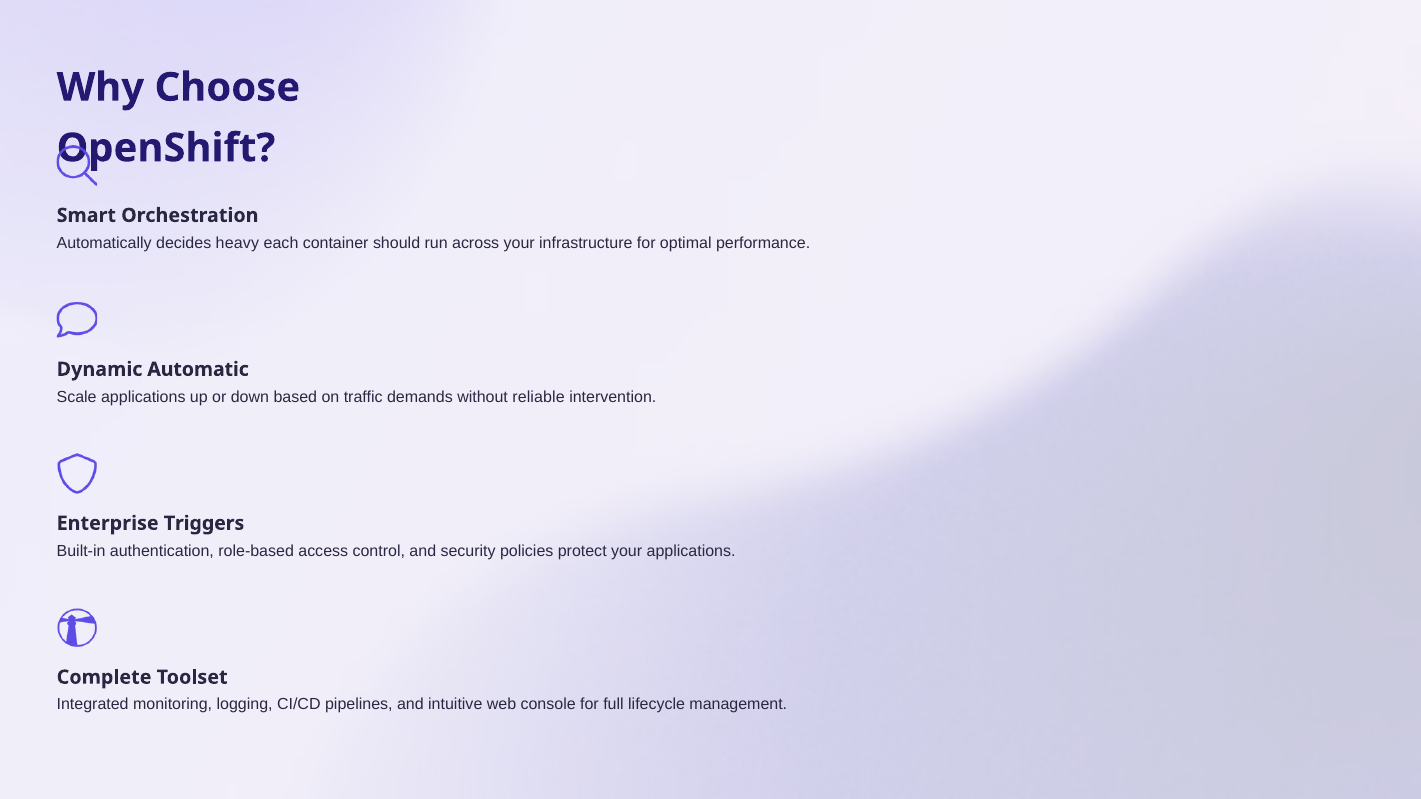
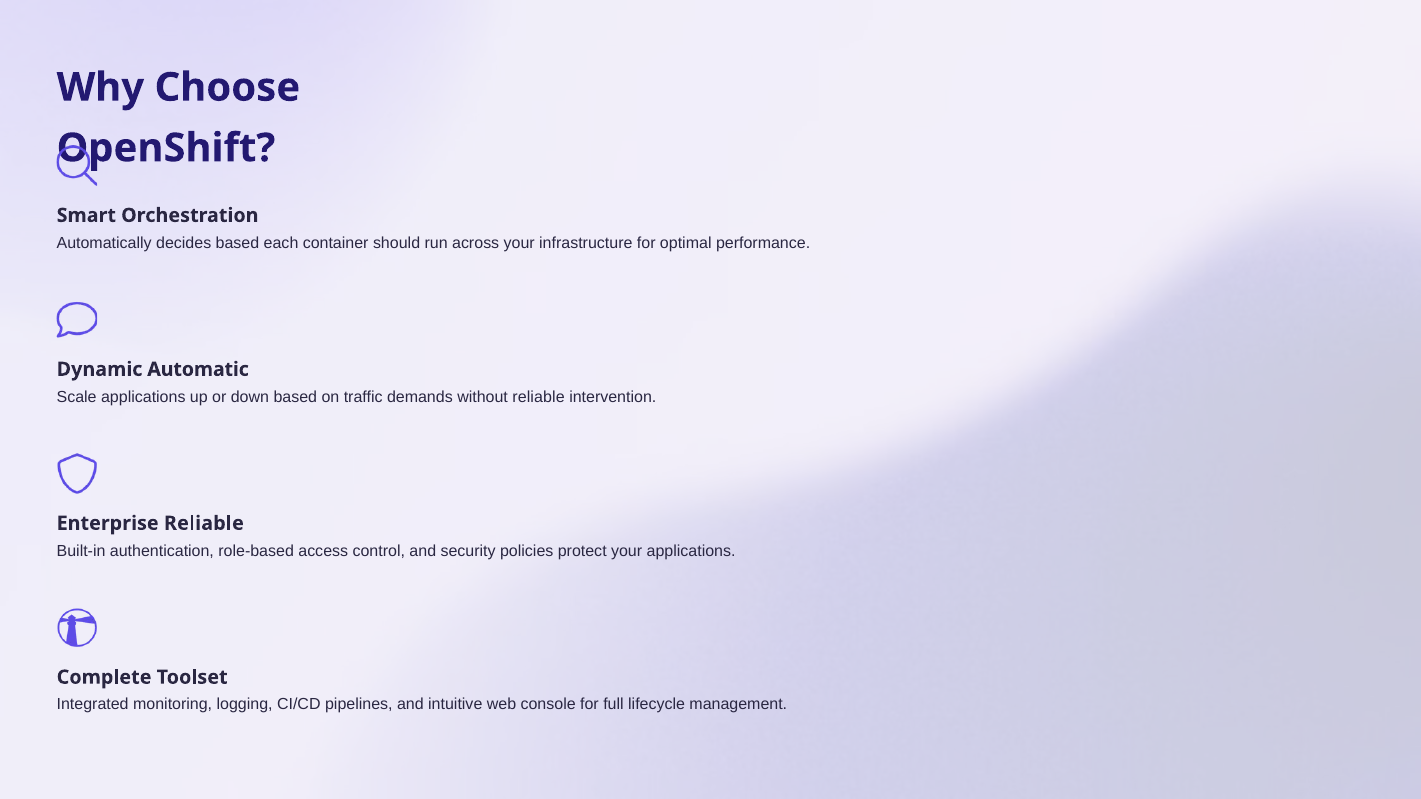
decides heavy: heavy -> based
Enterprise Triggers: Triggers -> Reliable
